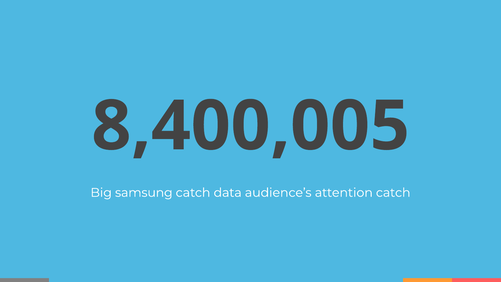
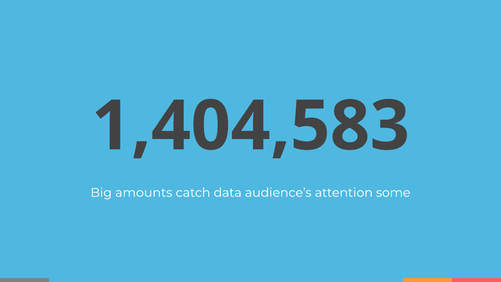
8,400,005: 8,400,005 -> 1,404,583
samsung: samsung -> amounts
attention catch: catch -> some
